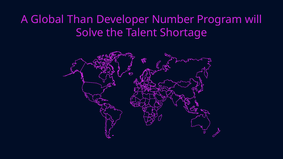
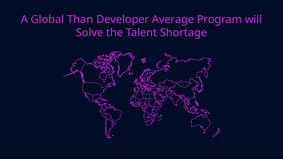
Number: Number -> Average
